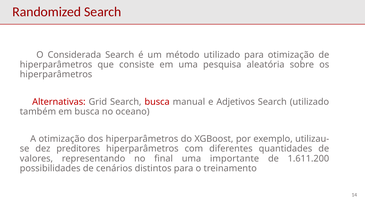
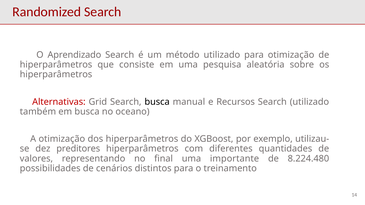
Considerada: Considerada -> Aprendizado
busca at (157, 102) colour: red -> black
Adjetivos: Adjetivos -> Recursos
1.611.200: 1.611.200 -> 8.224.480
